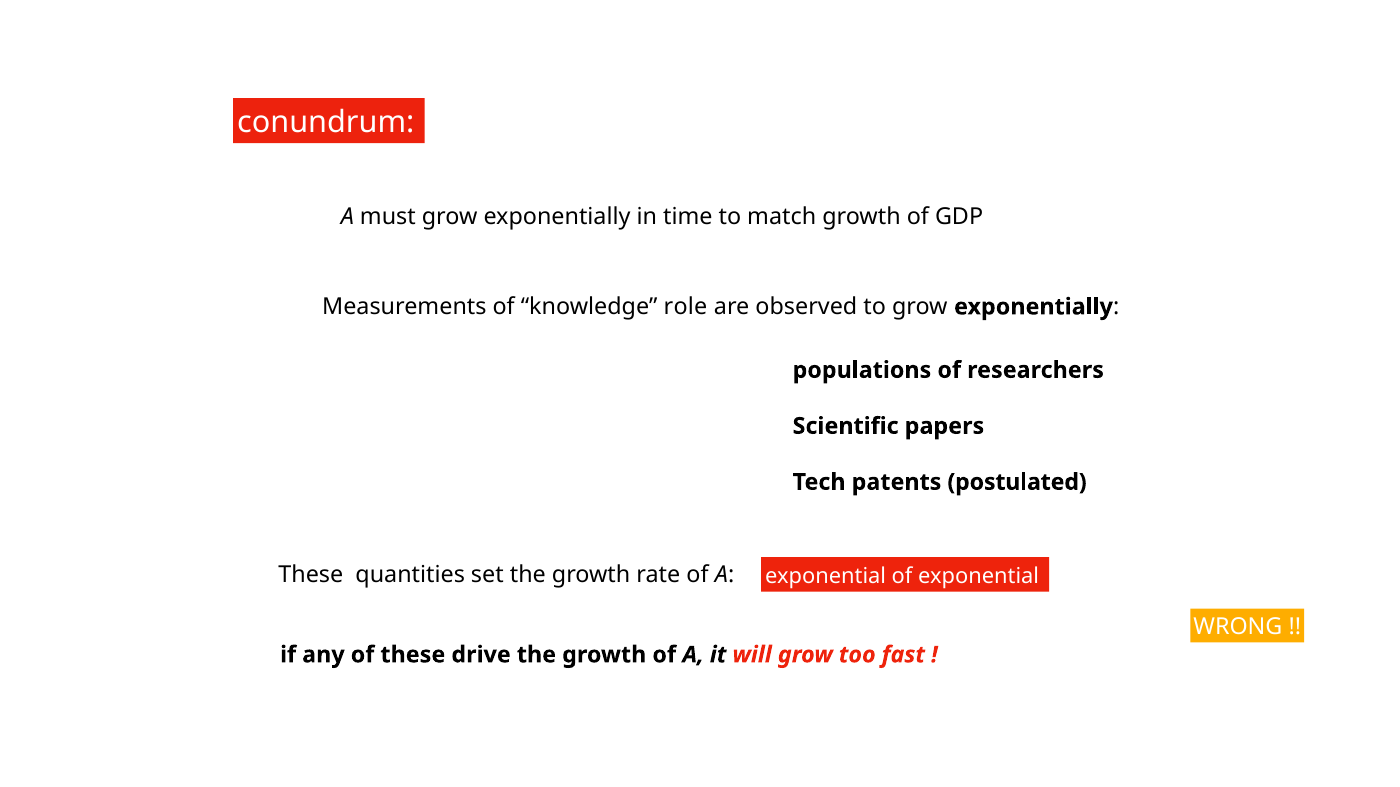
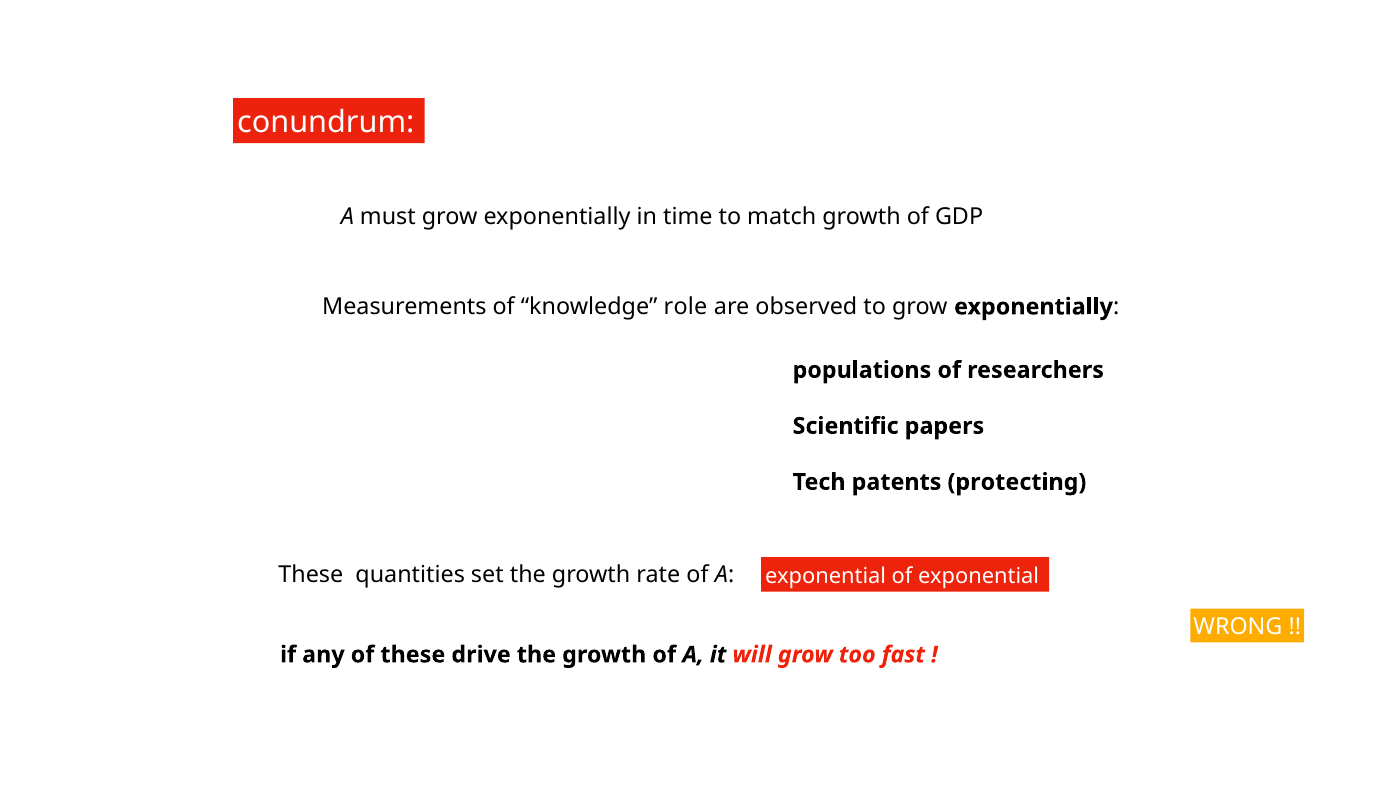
postulated: postulated -> protecting
